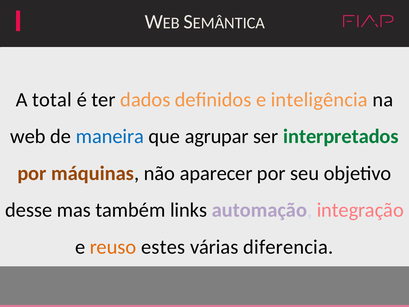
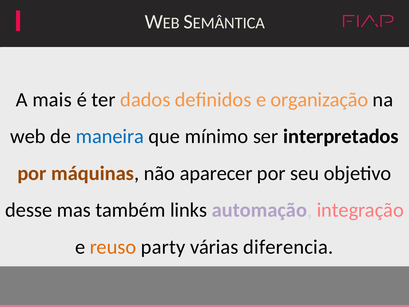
total: total -> mais
inteligência: inteligência -> organização
agrupar: agrupar -> mínimo
interpretados colour: green -> black
estes: estes -> party
